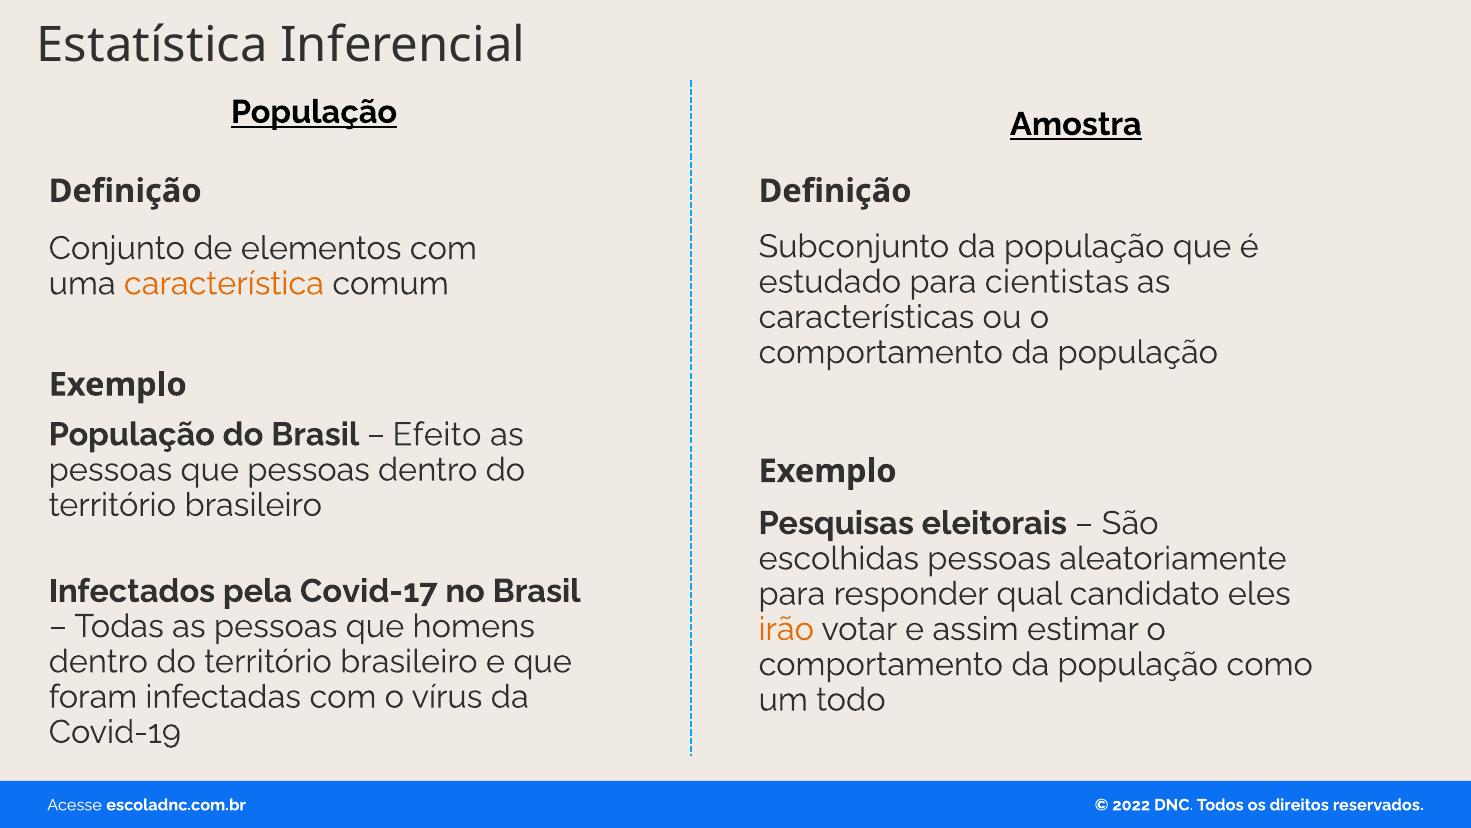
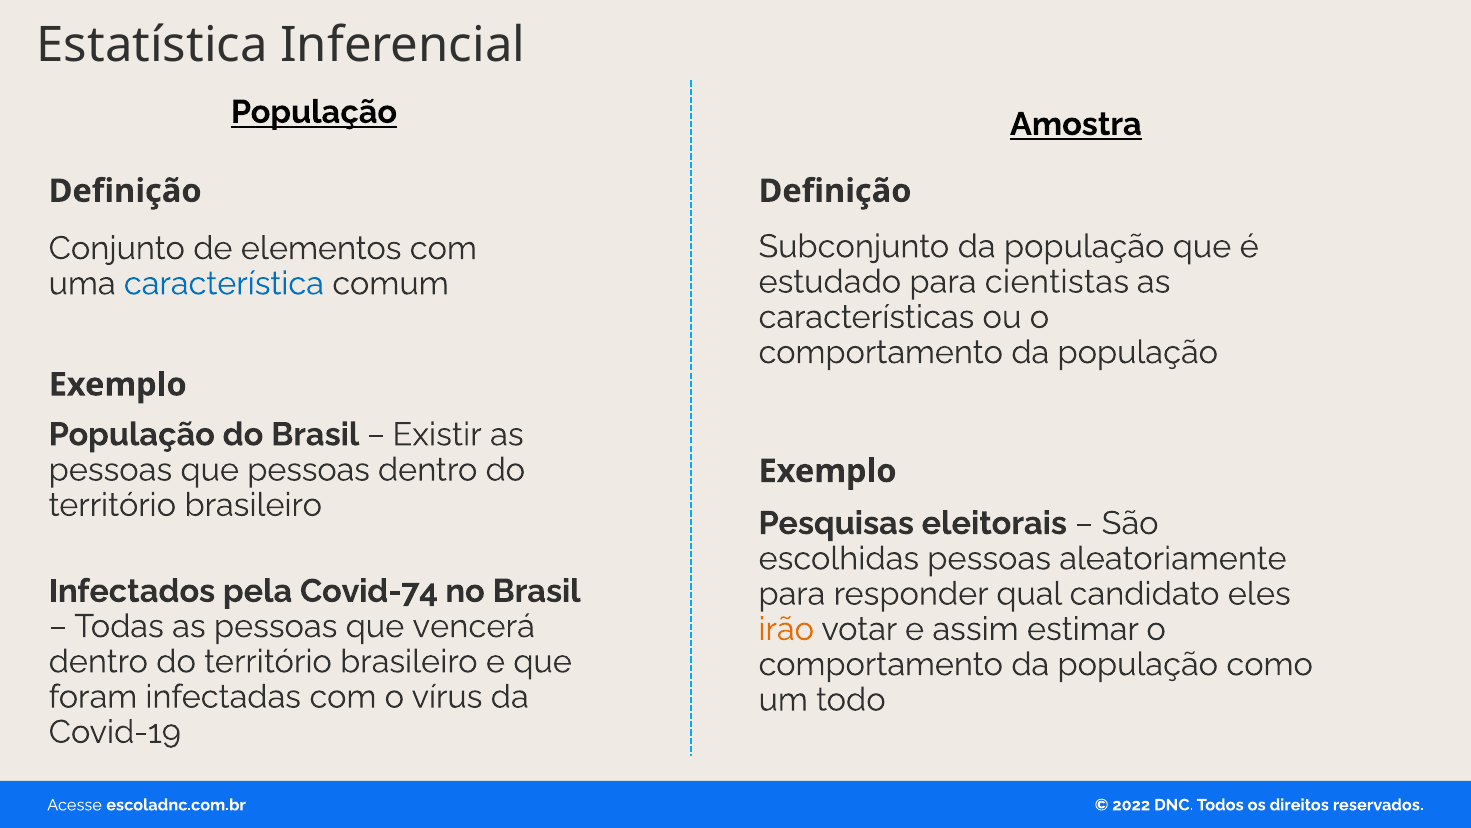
característica colour: orange -> blue
Efeito: Efeito -> Existir
Covid-17: Covid-17 -> Covid-74
homens: homens -> vencerá
